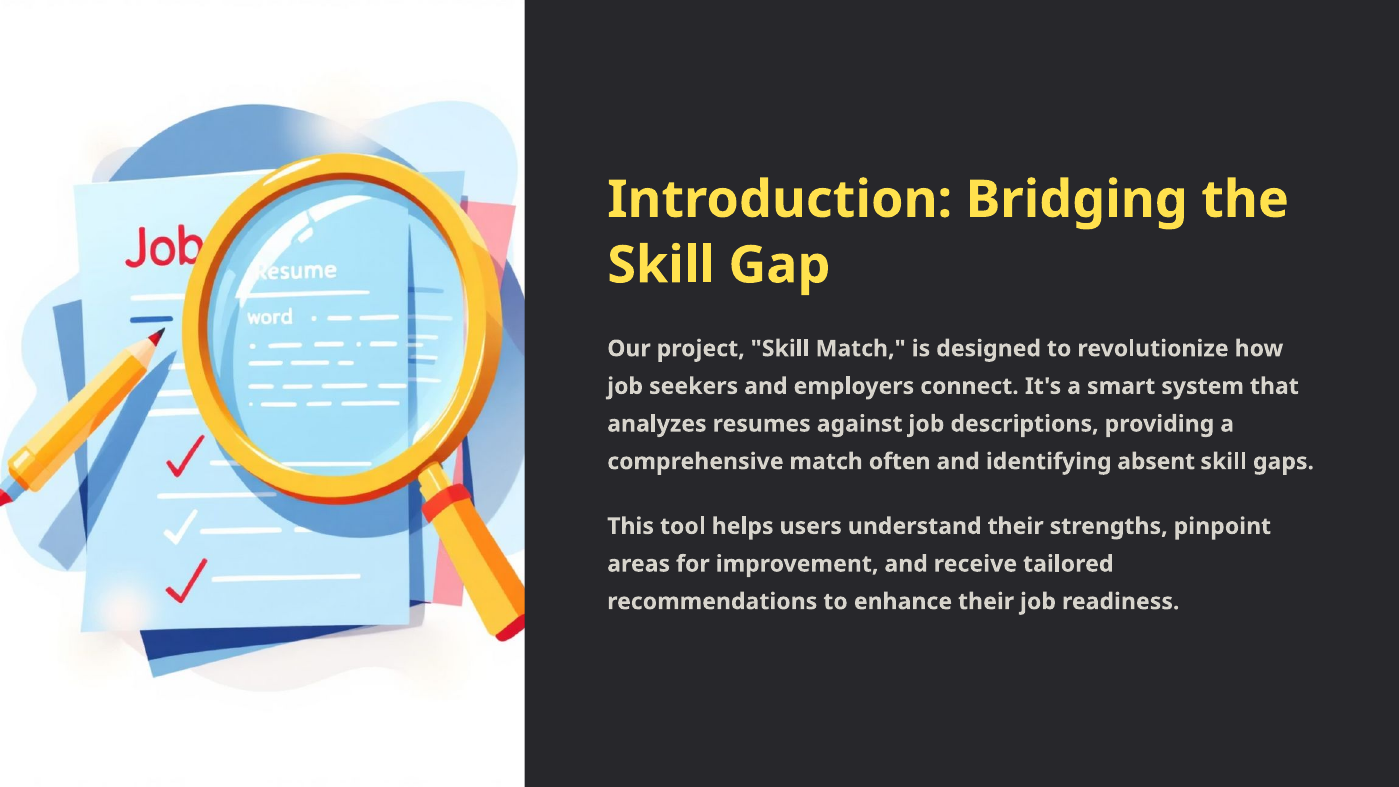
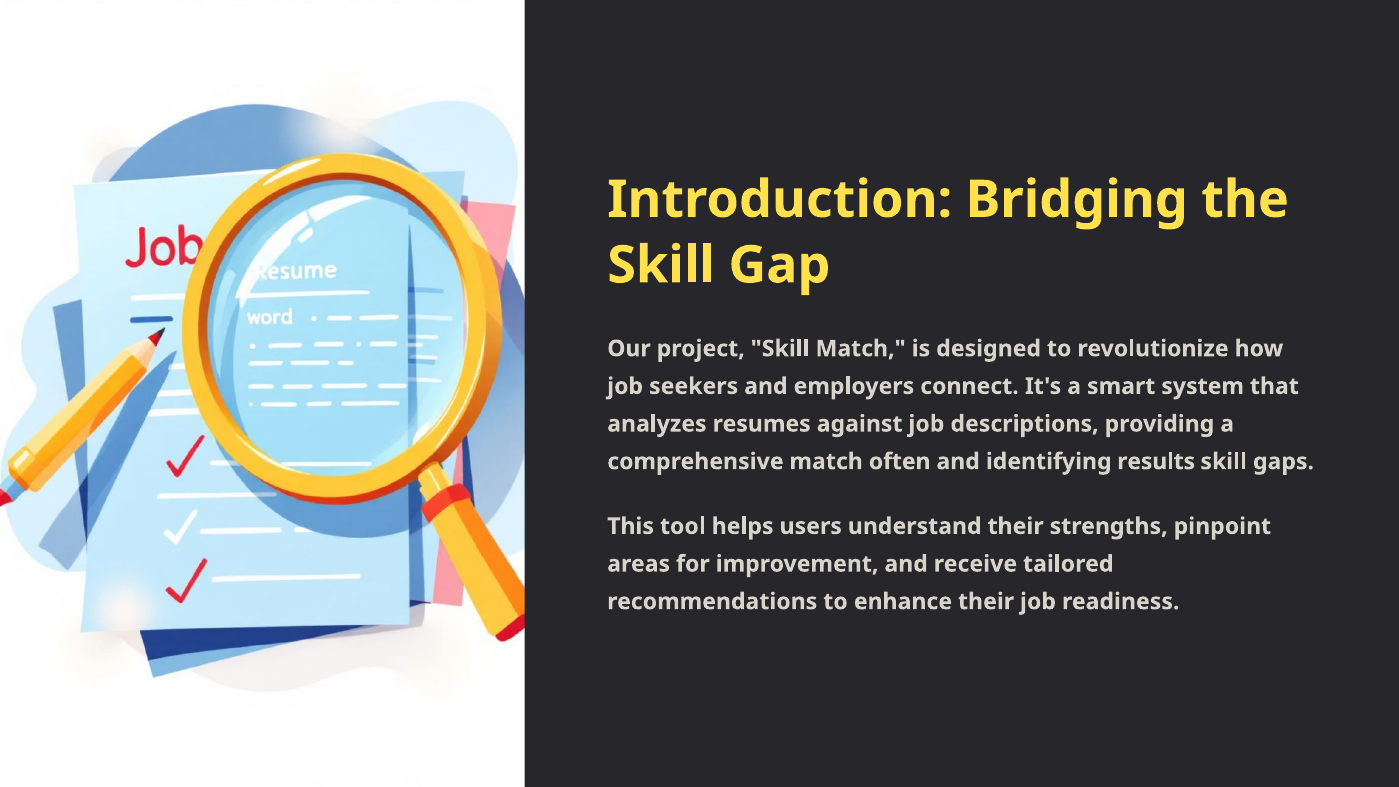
absent: absent -> results
